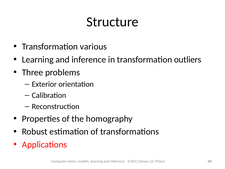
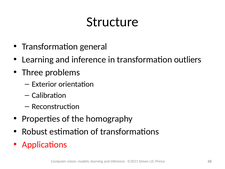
various: various -> general
